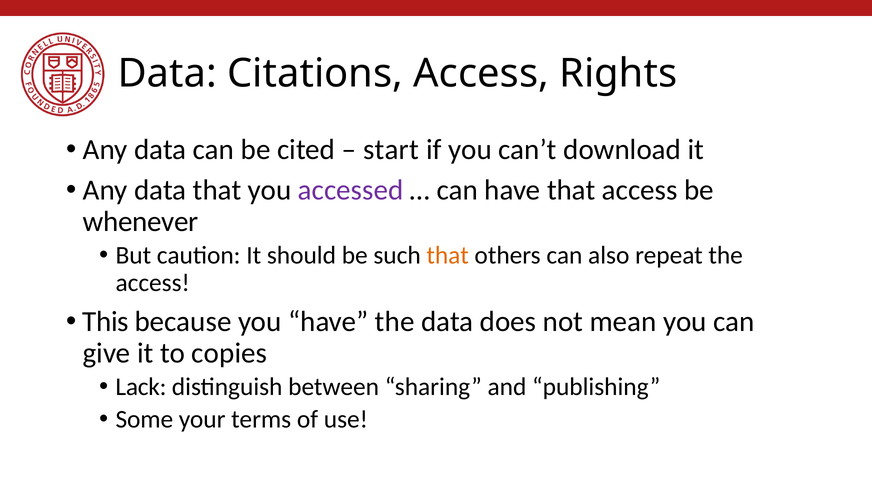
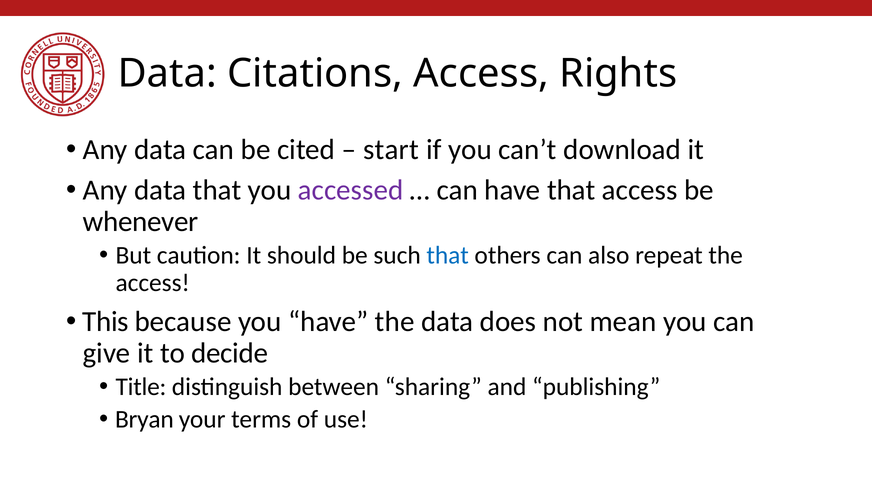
that at (448, 255) colour: orange -> blue
copies: copies -> decide
Lack: Lack -> Title
Some: Some -> Bryan
